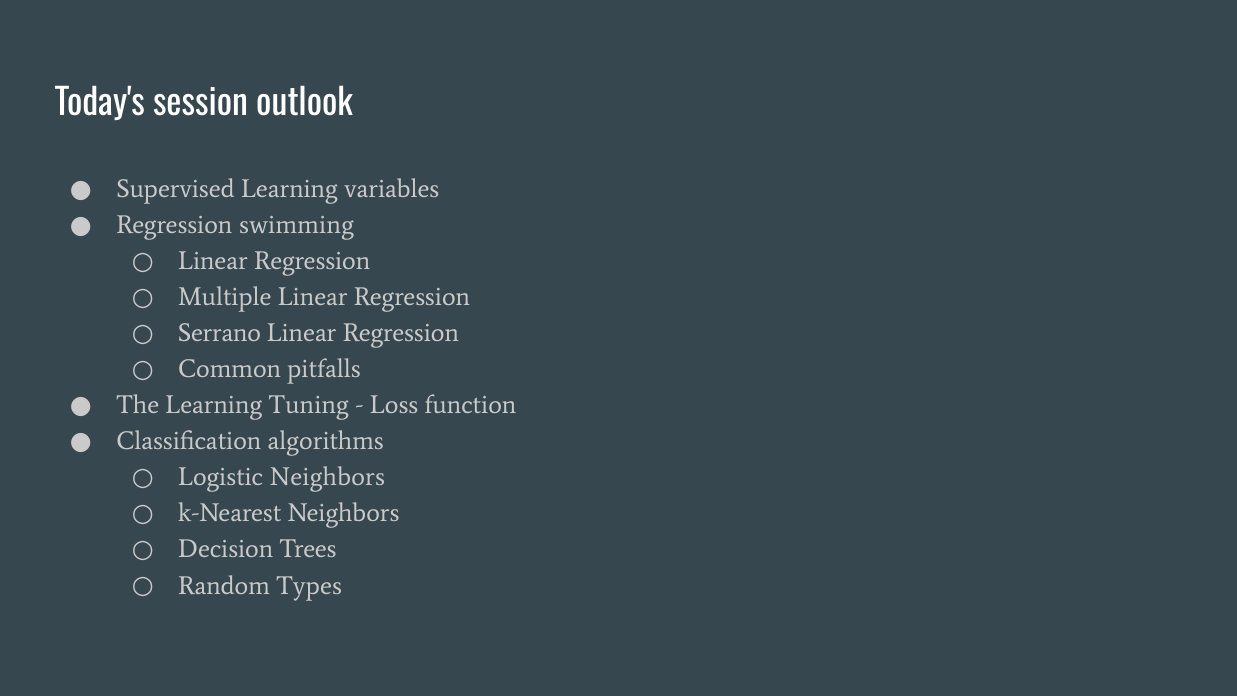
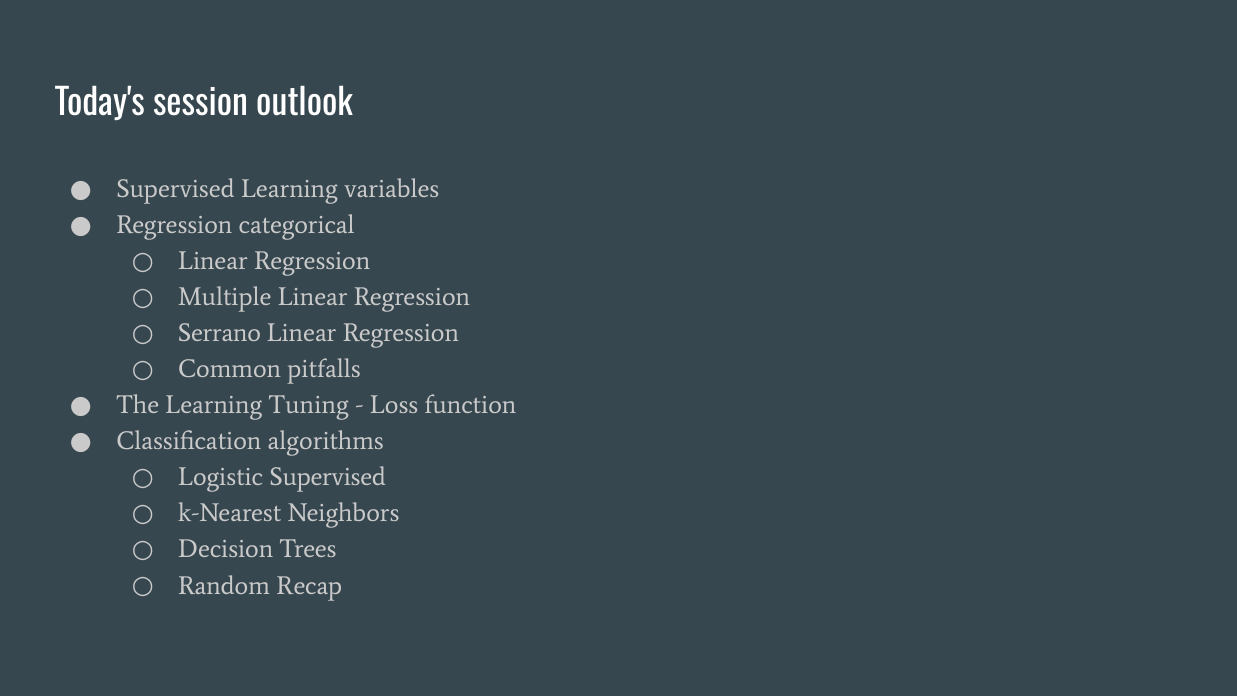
swimming: swimming -> categorical
Logistic Neighbors: Neighbors -> Supervised
Types: Types -> Recap
